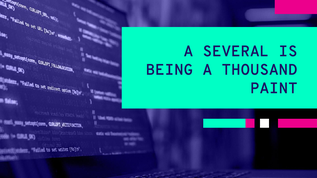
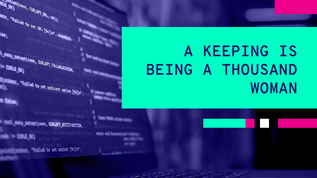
SEVERAL: SEVERAL -> KEEPING
PAINT: PAINT -> WOMAN
